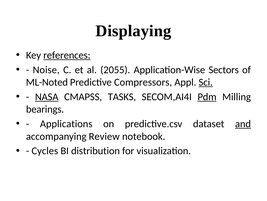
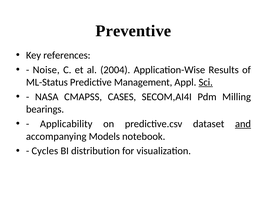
Displaying: Displaying -> Preventive
references underline: present -> none
2055: 2055 -> 2004
Sectors: Sectors -> Results
ML-Noted: ML-Noted -> ML-Status
Compressors: Compressors -> Management
NASA underline: present -> none
TASKS: TASKS -> CASES
Pdm underline: present -> none
Applications: Applications -> Applicability
Review: Review -> Models
